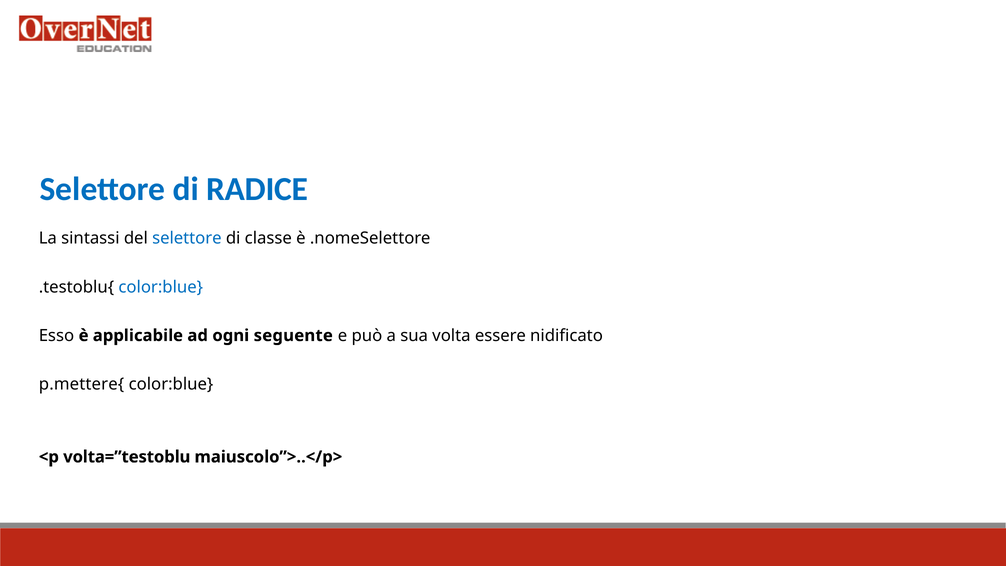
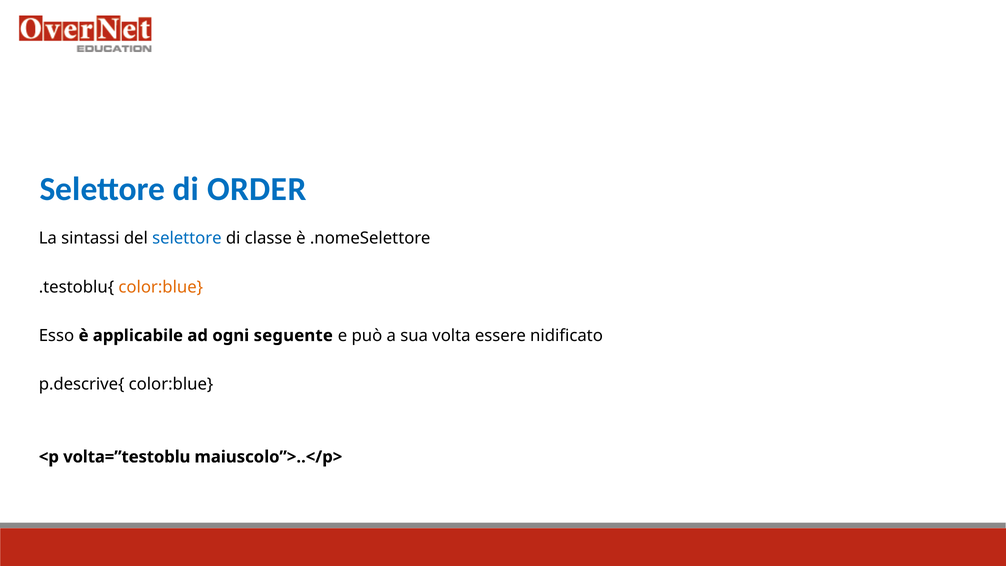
RADICE: RADICE -> ORDER
color:blue at (161, 287) colour: blue -> orange
p.mettere{: p.mettere{ -> p.descrive{
